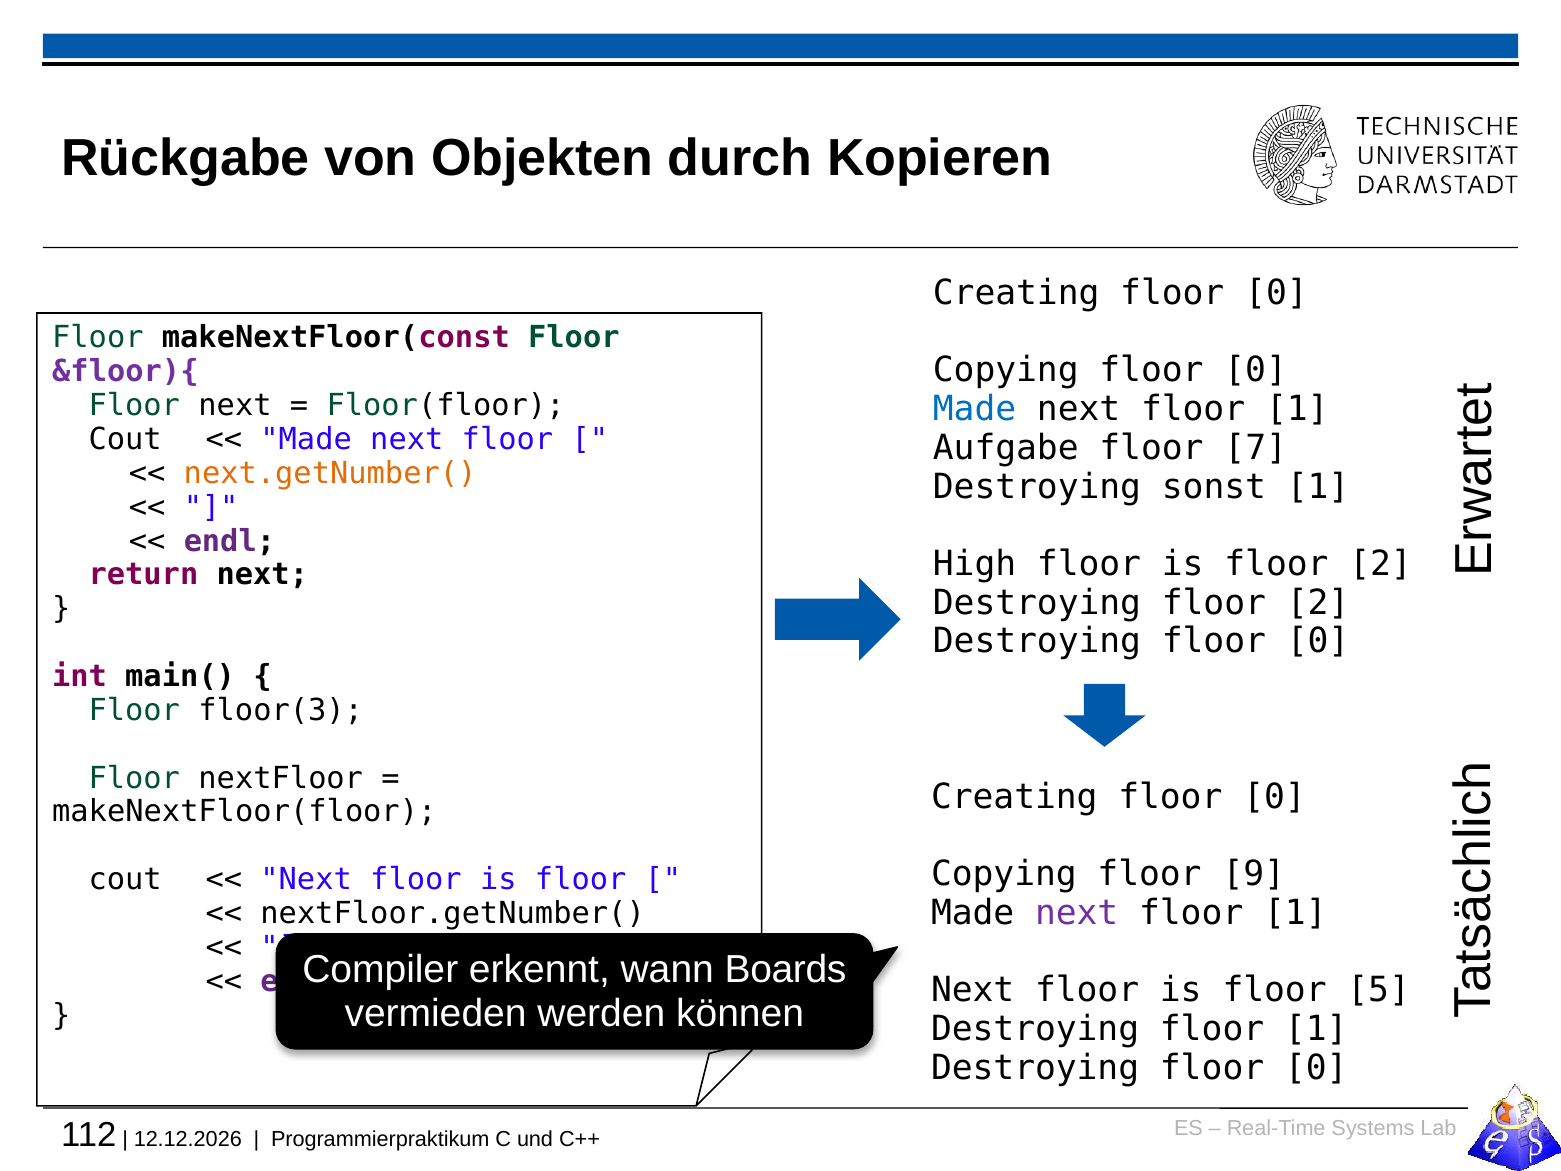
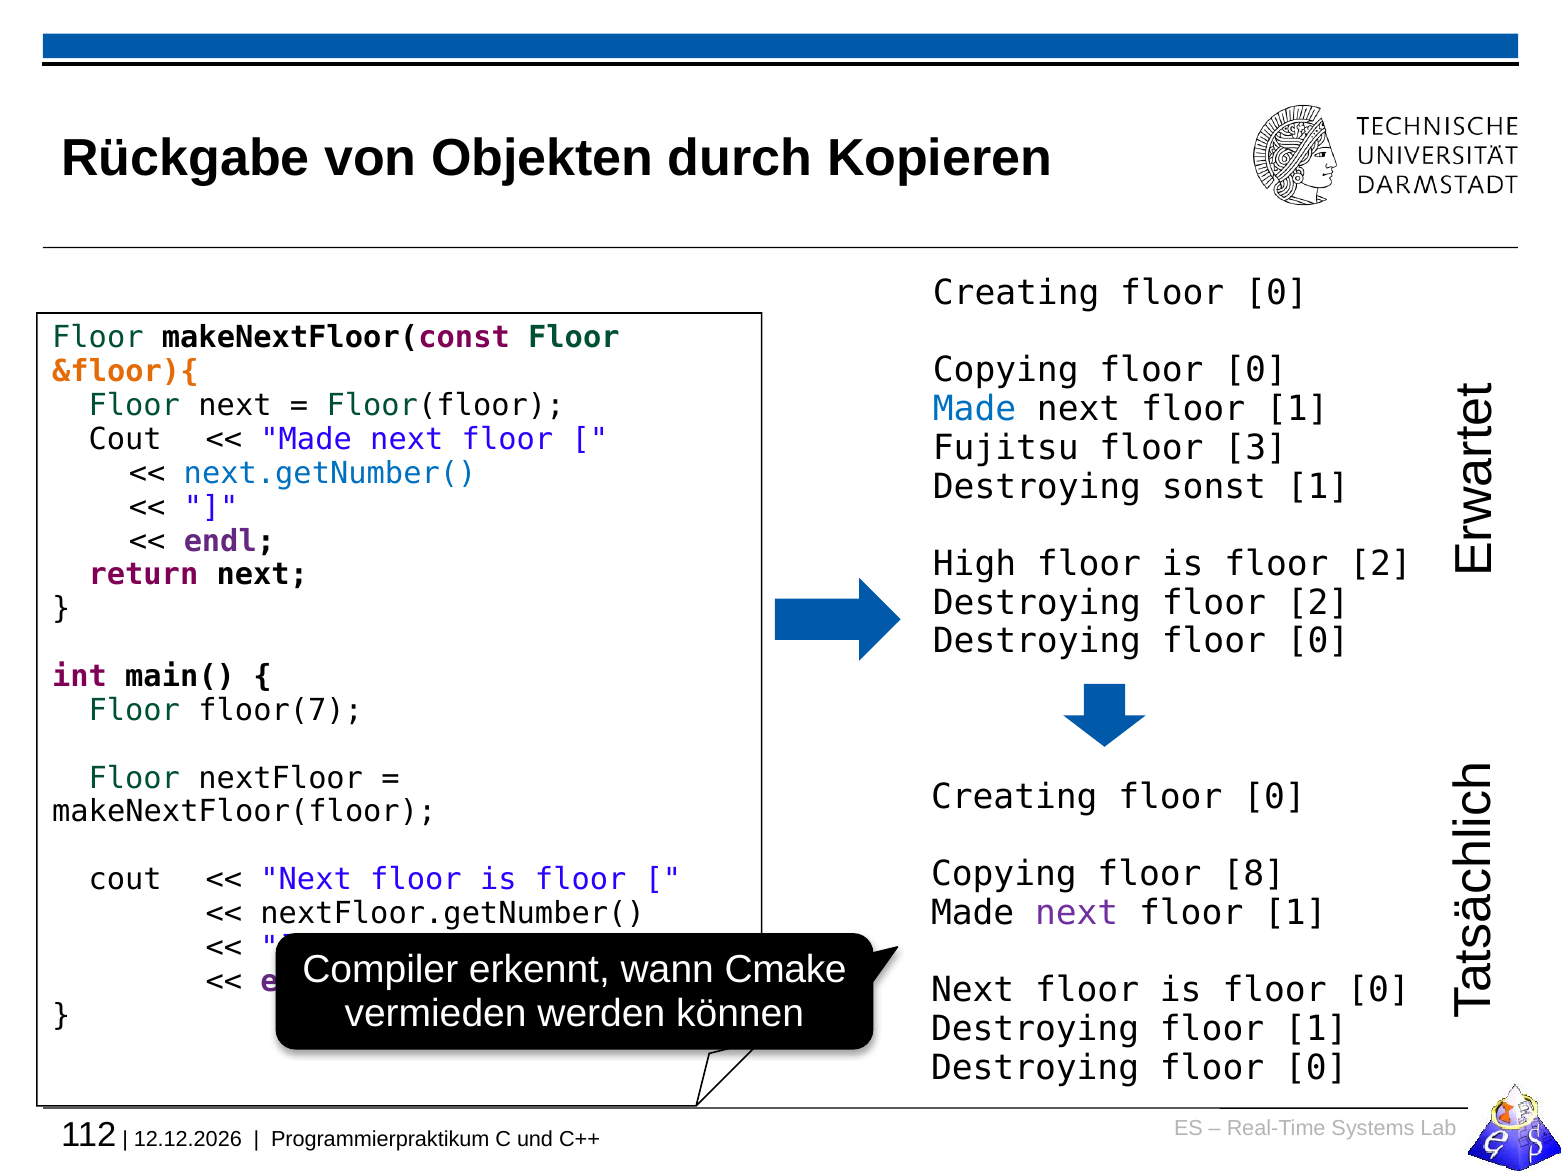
&floor){ colour: purple -> orange
Aufgabe: Aufgabe -> Fujitsu
7: 7 -> 3
next.getNumber( colour: orange -> blue
floor(3: floor(3 -> floor(7
9: 9 -> 8
Boards: Boards -> Cmake
is floor 5: 5 -> 0
